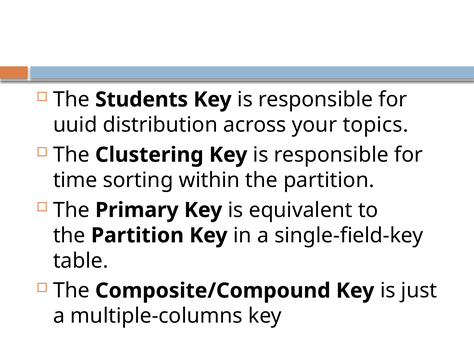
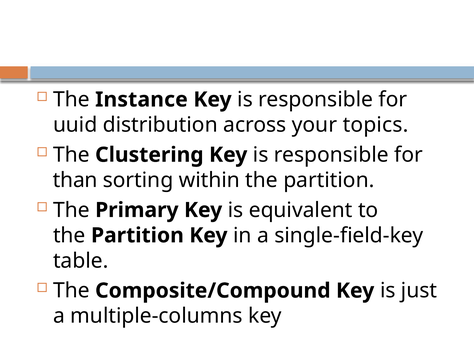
Students: Students -> Instance
time: time -> than
